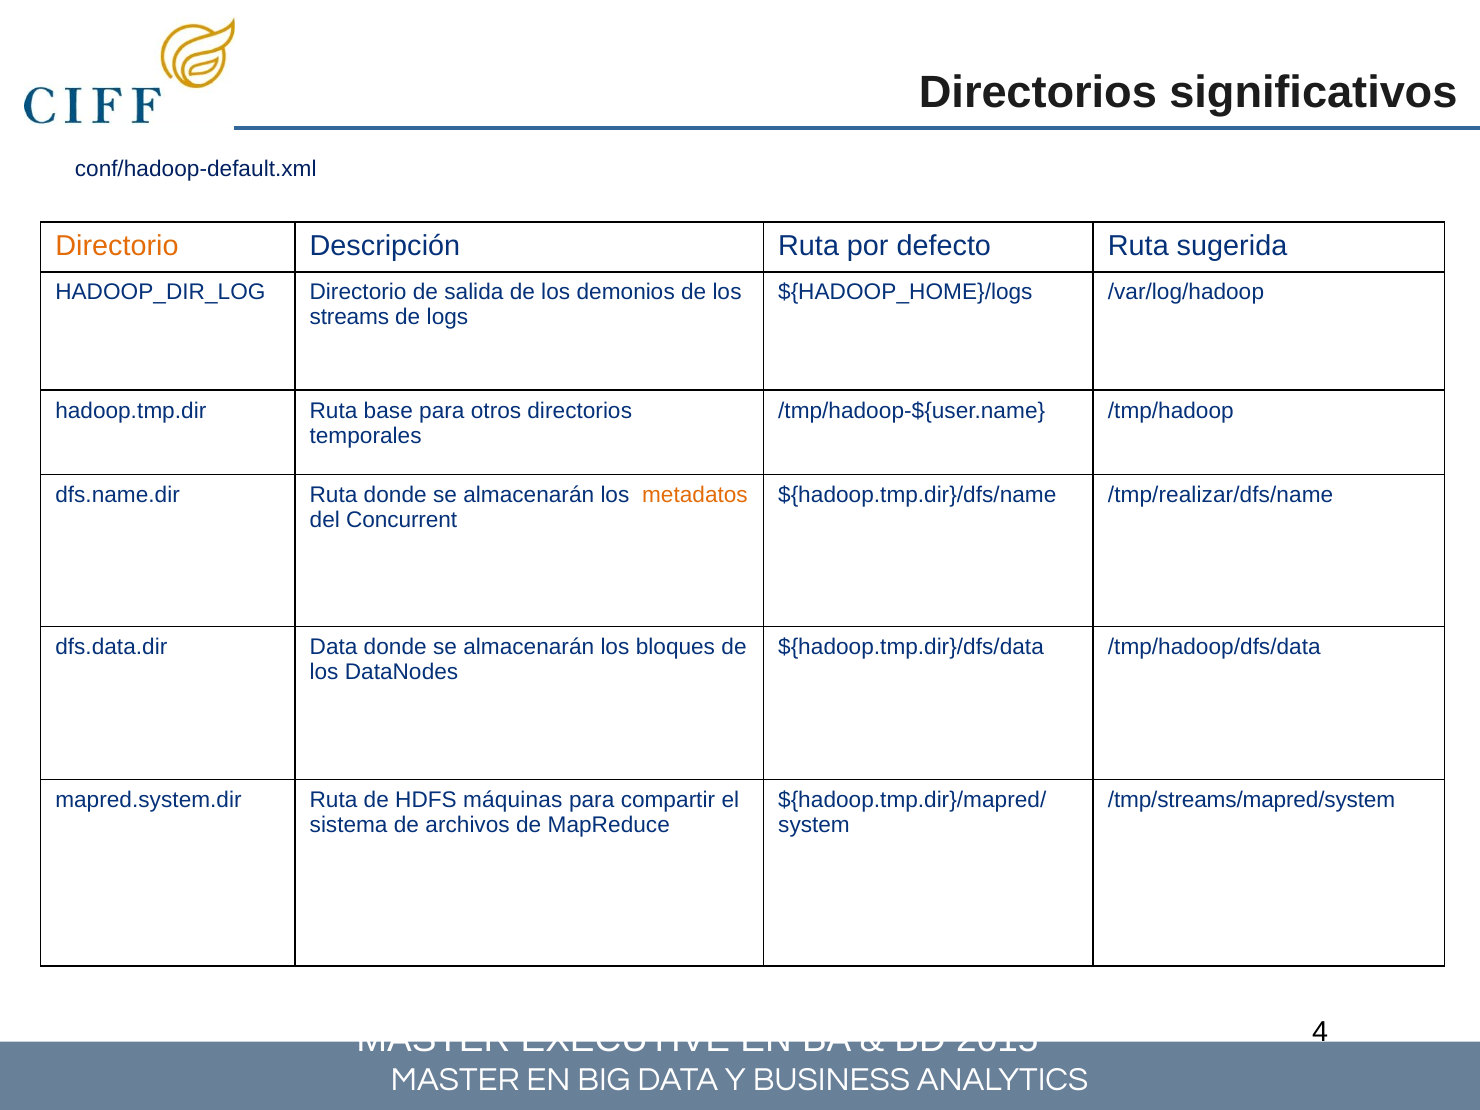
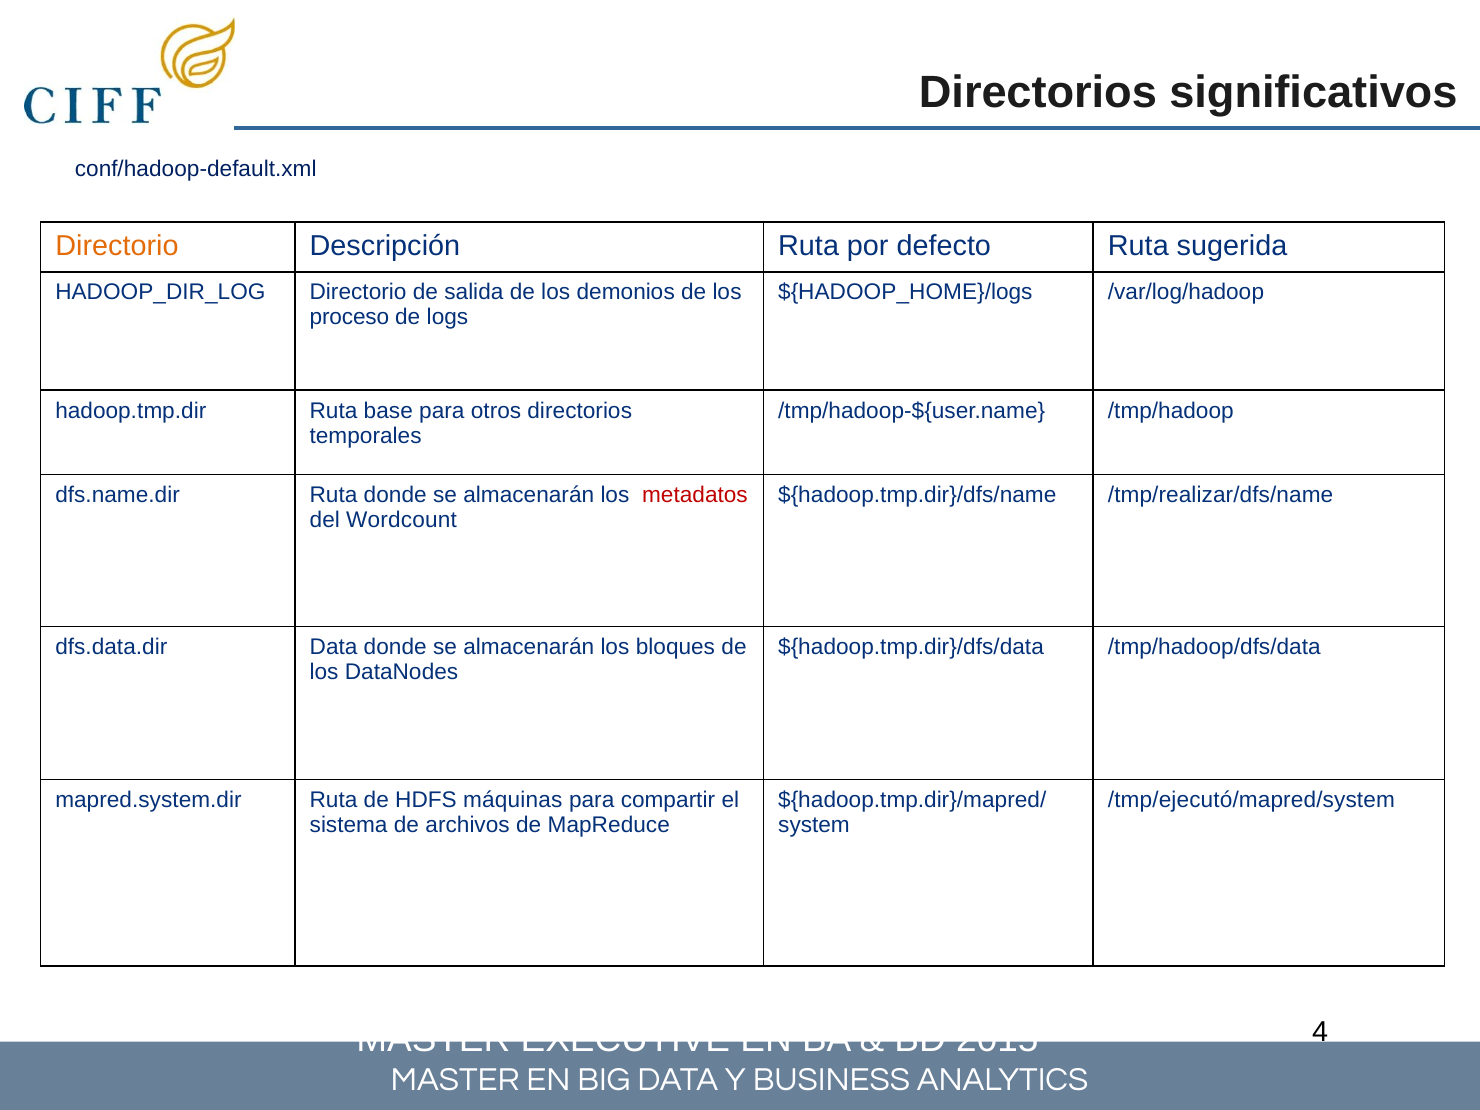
streams: streams -> proceso
metadatos colour: orange -> red
Concurrent: Concurrent -> Wordcount
/tmp/streams/mapred/system: /tmp/streams/mapred/system -> /tmp/ejecutó/mapred/system
